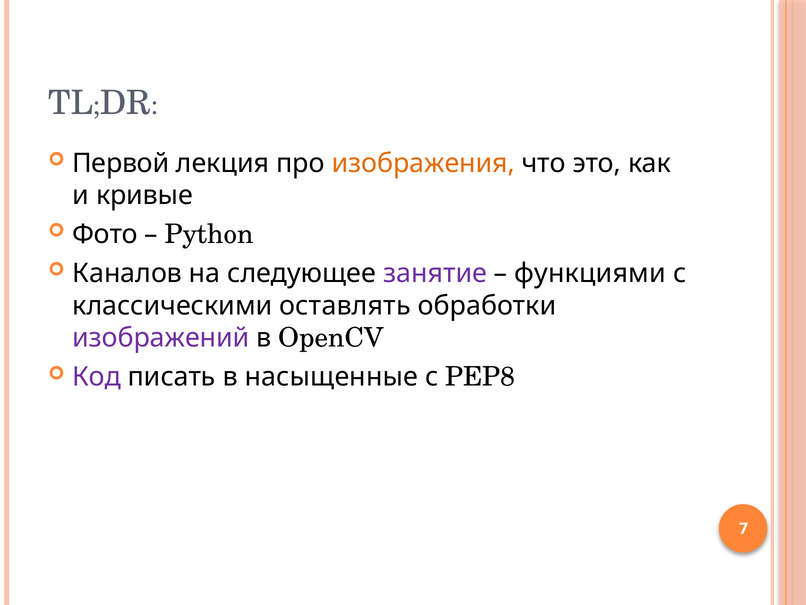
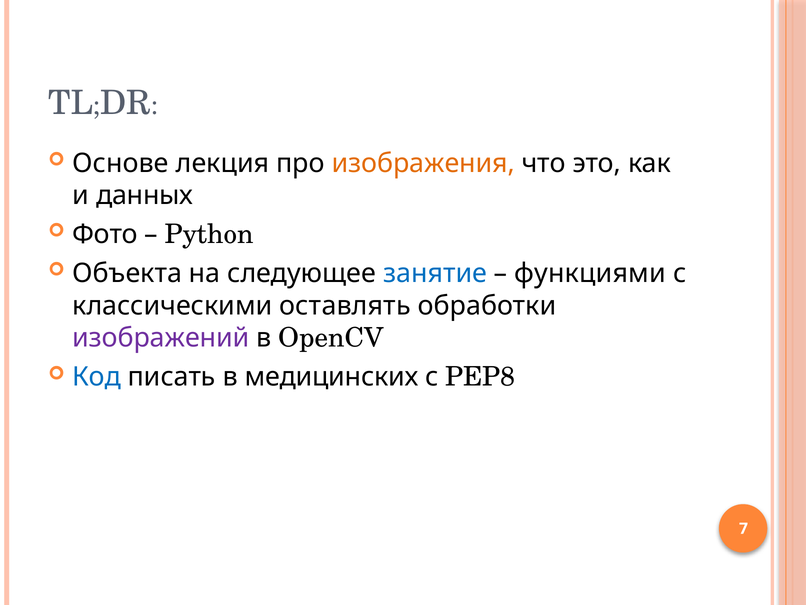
Первой: Первой -> Основе
кривые: кривые -> данных
Каналов: Каналов -> Объекта
занятие colour: purple -> blue
Код colour: purple -> blue
насыщенные: насыщенные -> медицинских
